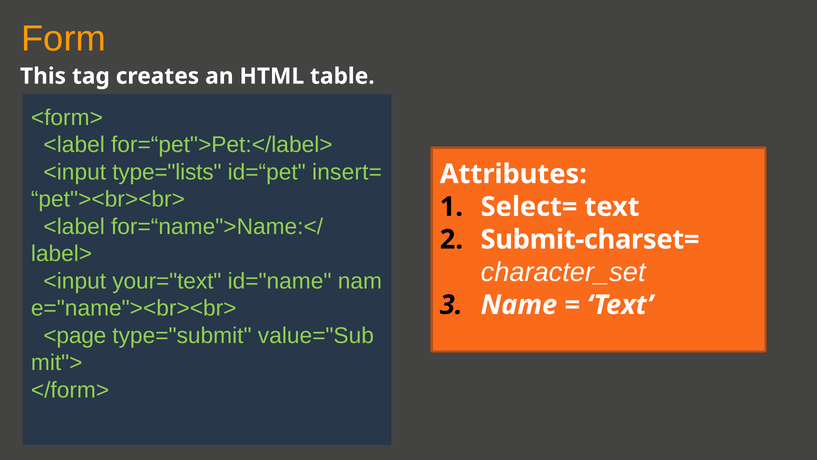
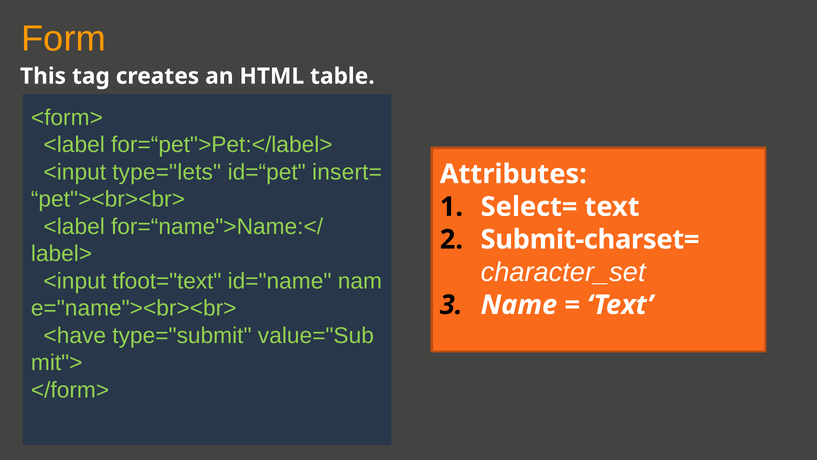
type="lists: type="lists -> type="lets
your="text: your="text -> tfoot="text
<page: <page -> <have
